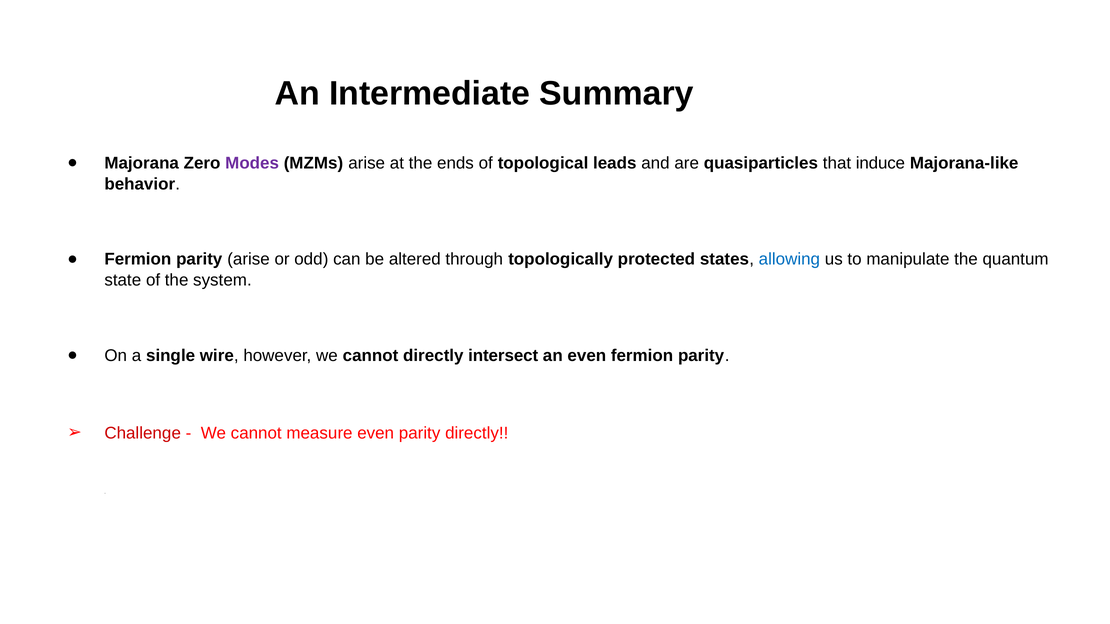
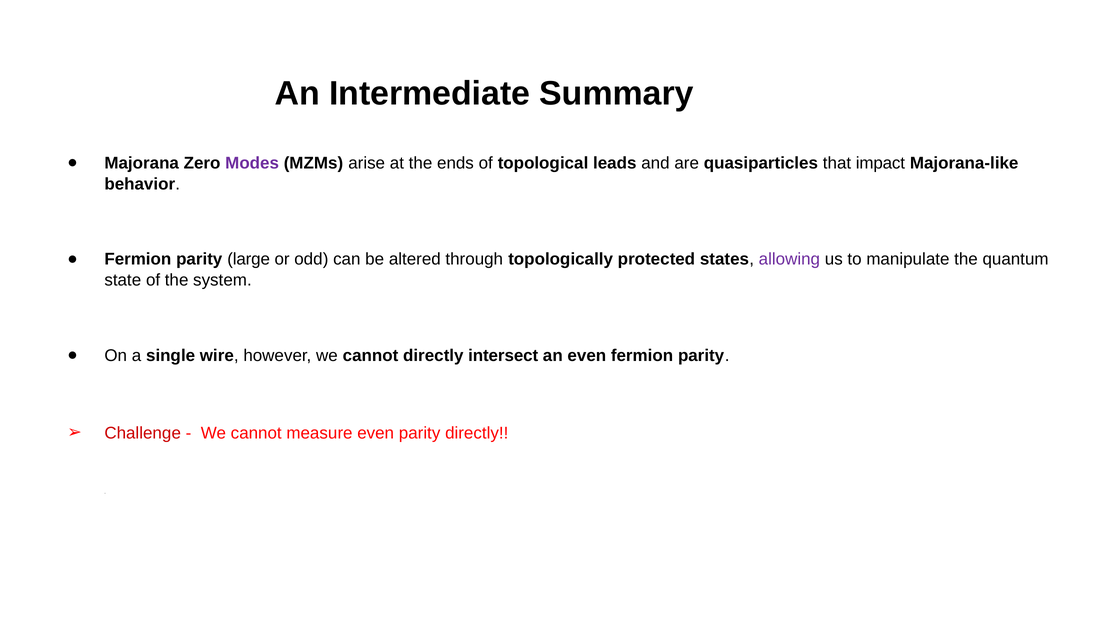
induce: induce -> impact
parity arise: arise -> large
allowing colour: blue -> purple
